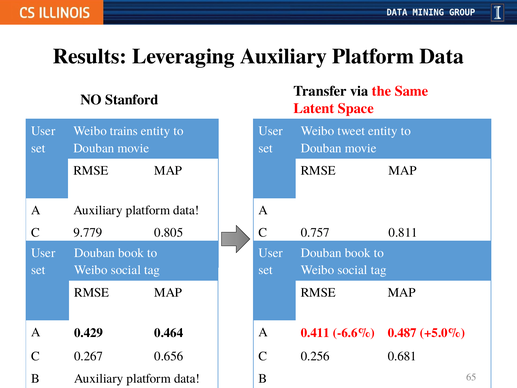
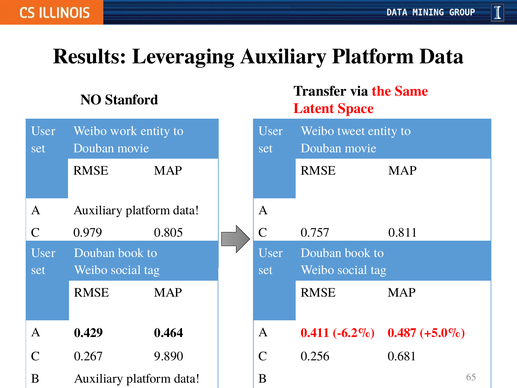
trains: trains -> work
9.779: 9.779 -> 0.979
-6.6%: -6.6% -> -6.2%
0.656: 0.656 -> 9.890
